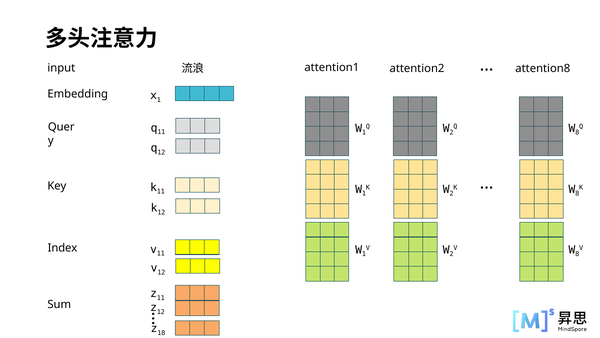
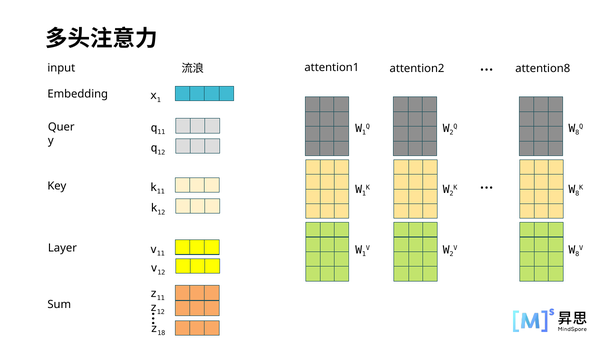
Index: Index -> Layer
